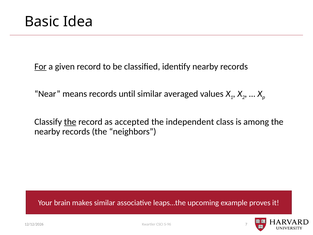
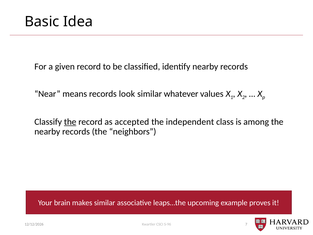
For underline: present -> none
until: until -> look
averaged: averaged -> whatever
